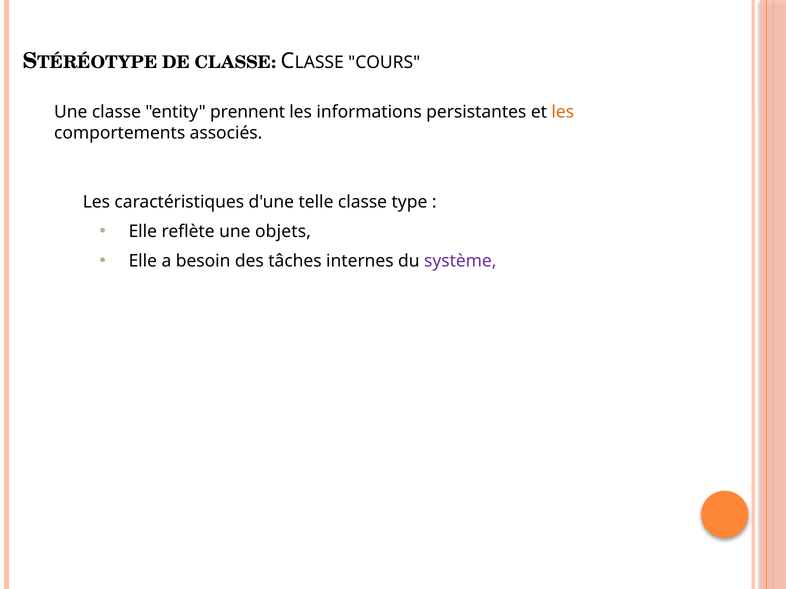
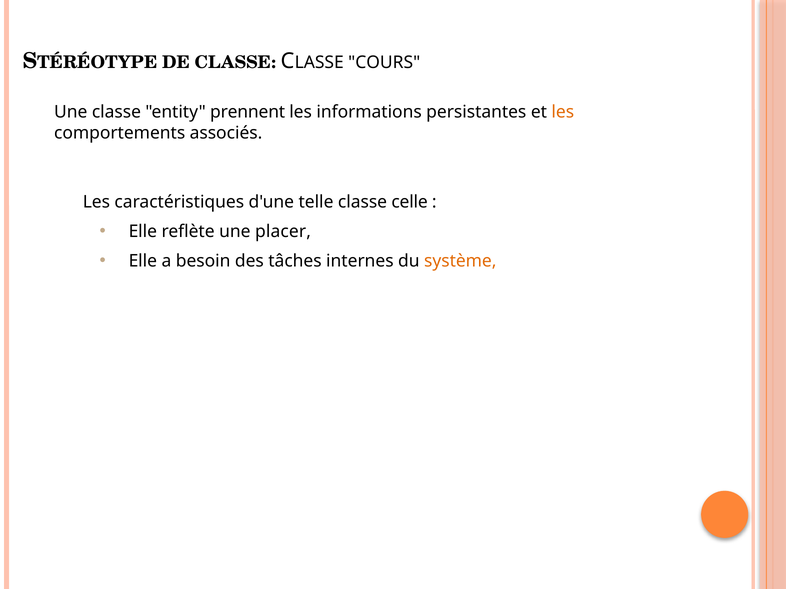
type: type -> celle
objets: objets -> placer
système colour: purple -> orange
